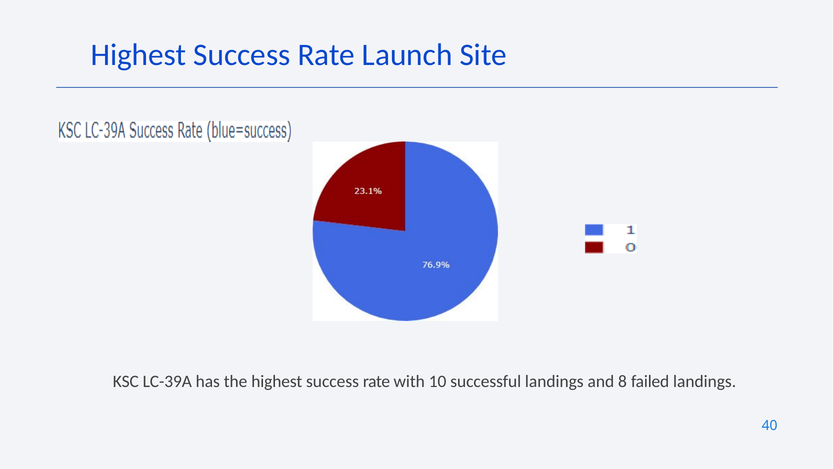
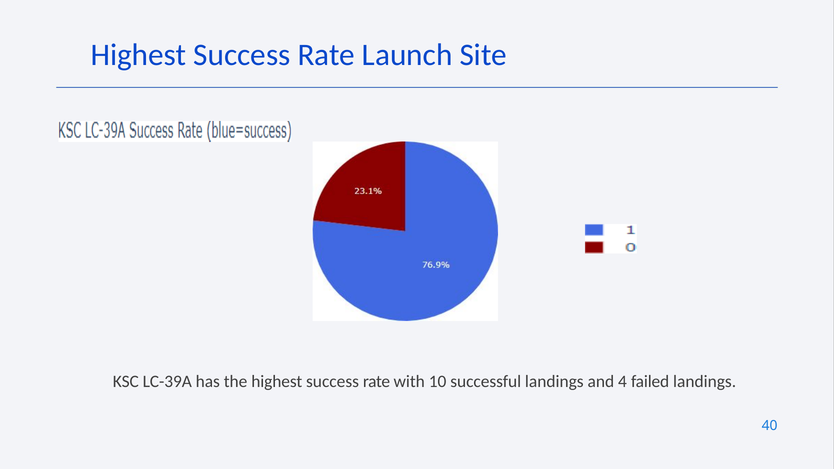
8: 8 -> 4
